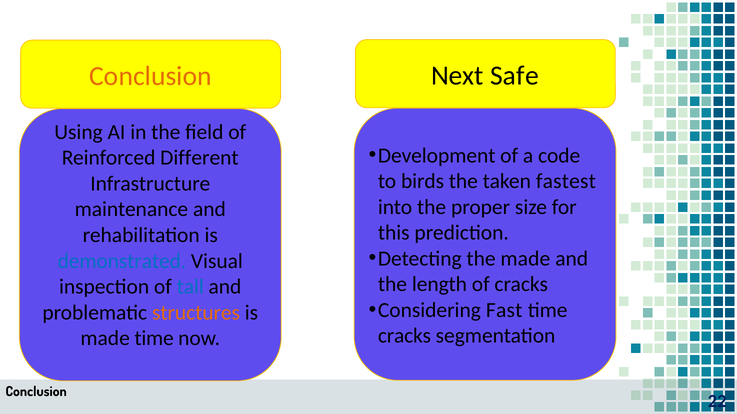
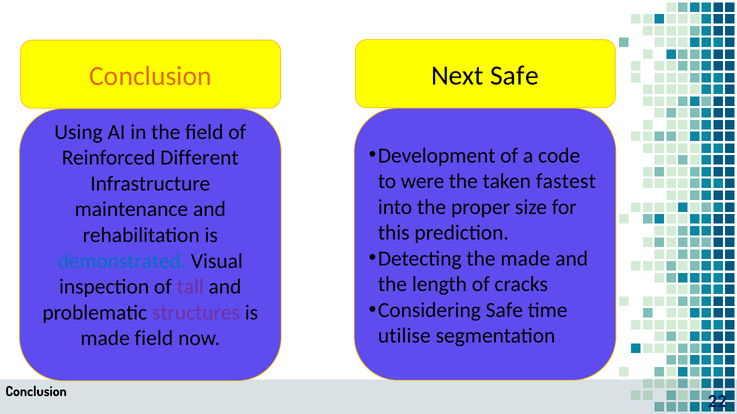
birds: birds -> were
tall colour: blue -> purple
Considering Fast: Fast -> Safe
structures colour: orange -> purple
cracks at (404, 336): cracks -> utilise
made time: time -> field
